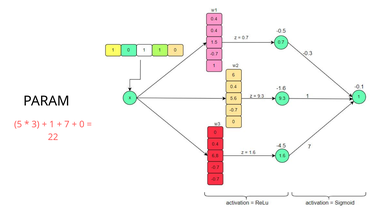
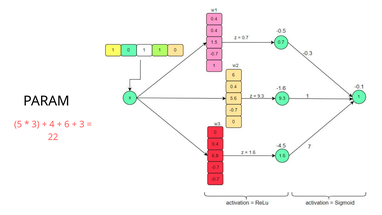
1: 1 -> 4
7: 7 -> 6
0 at (82, 124): 0 -> 3
